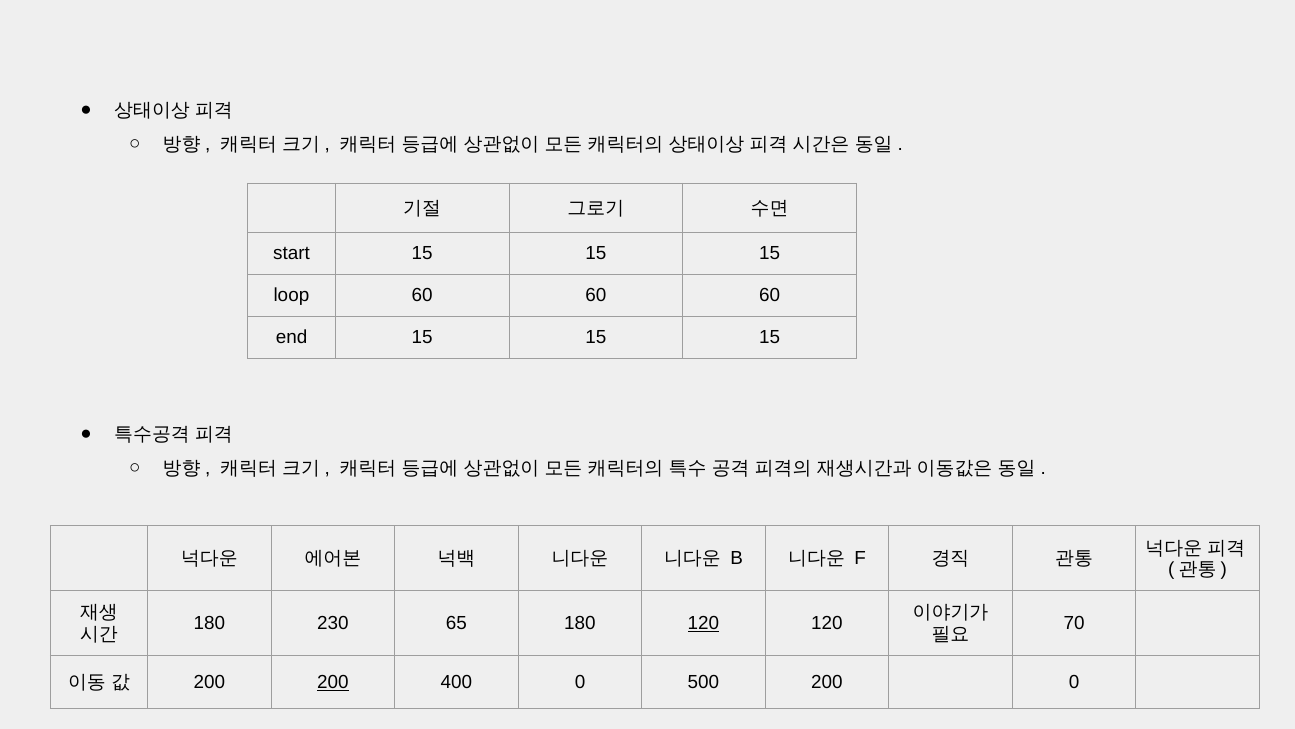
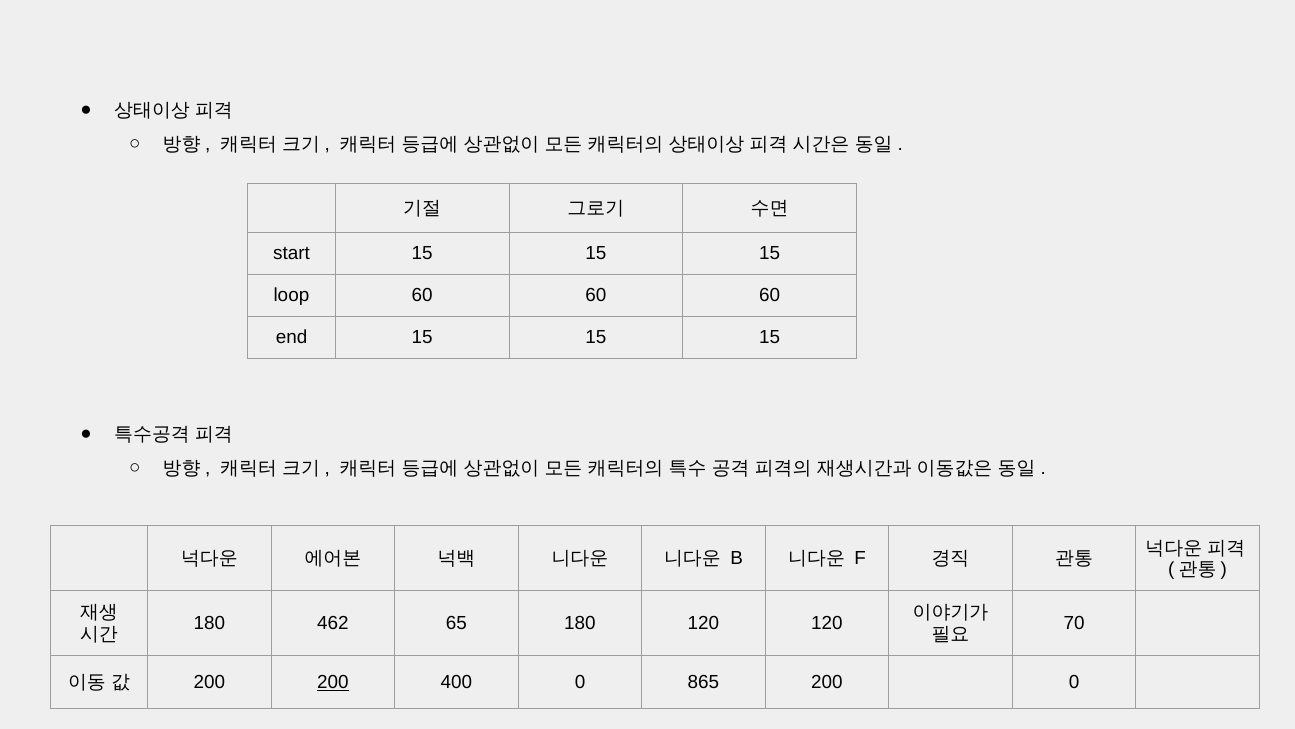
230: 230 -> 462
120 at (703, 623) underline: present -> none
500: 500 -> 865
